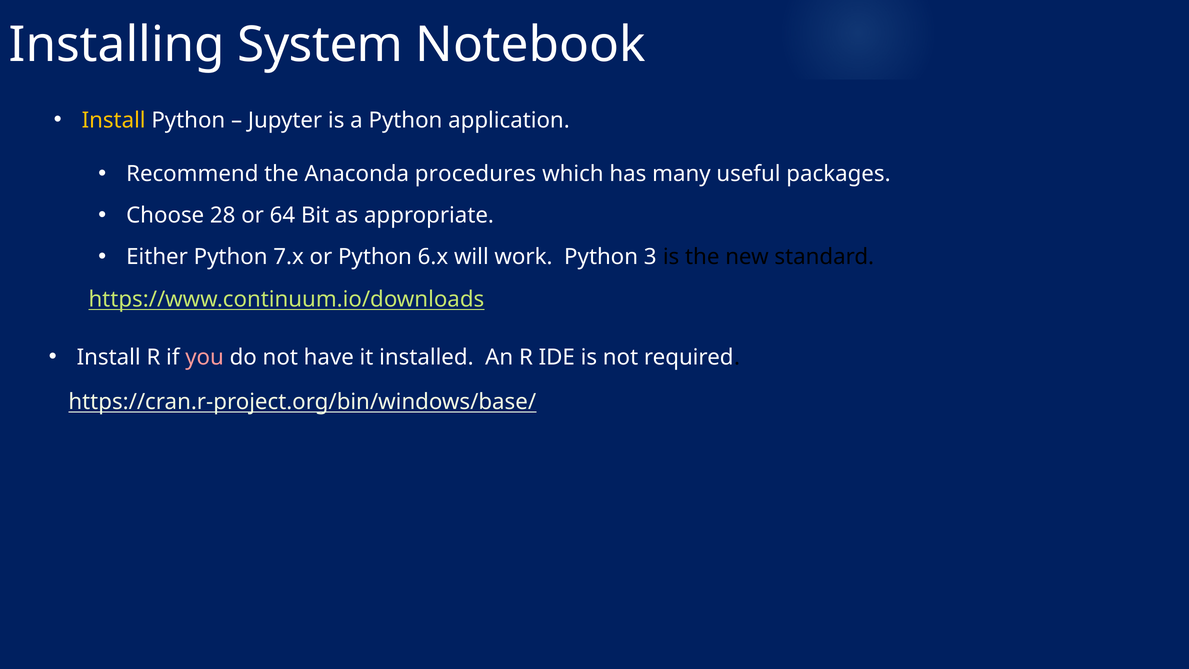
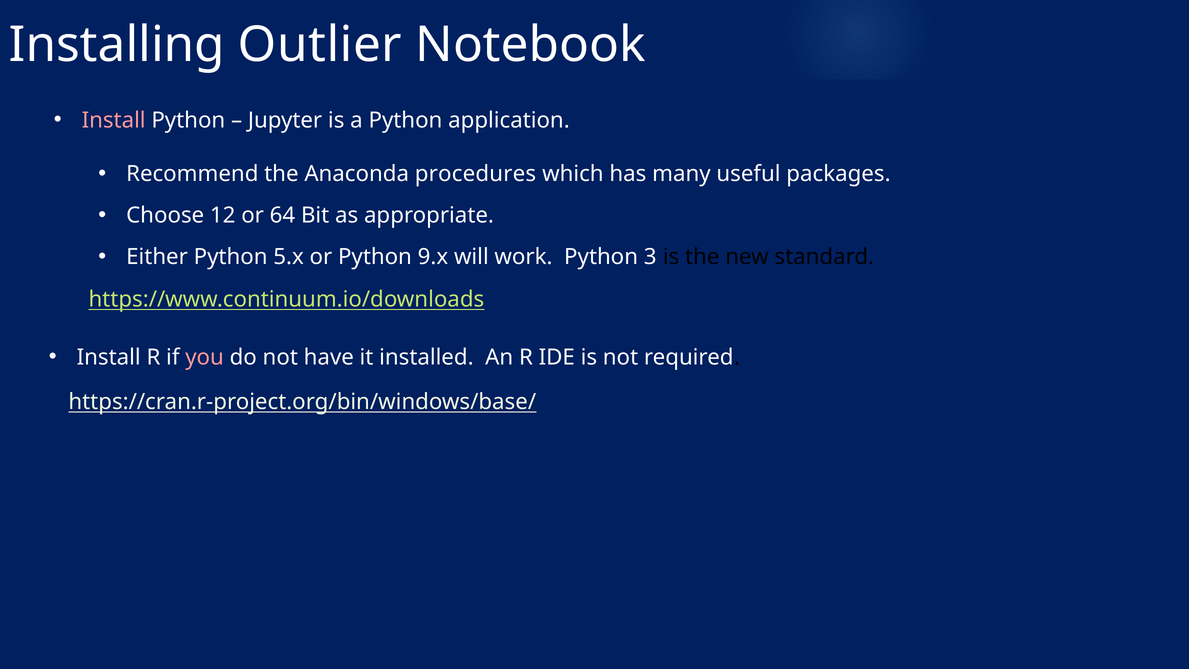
System: System -> Outlier
Install at (114, 120) colour: yellow -> pink
28: 28 -> 12
7.x: 7.x -> 5.x
6.x: 6.x -> 9.x
